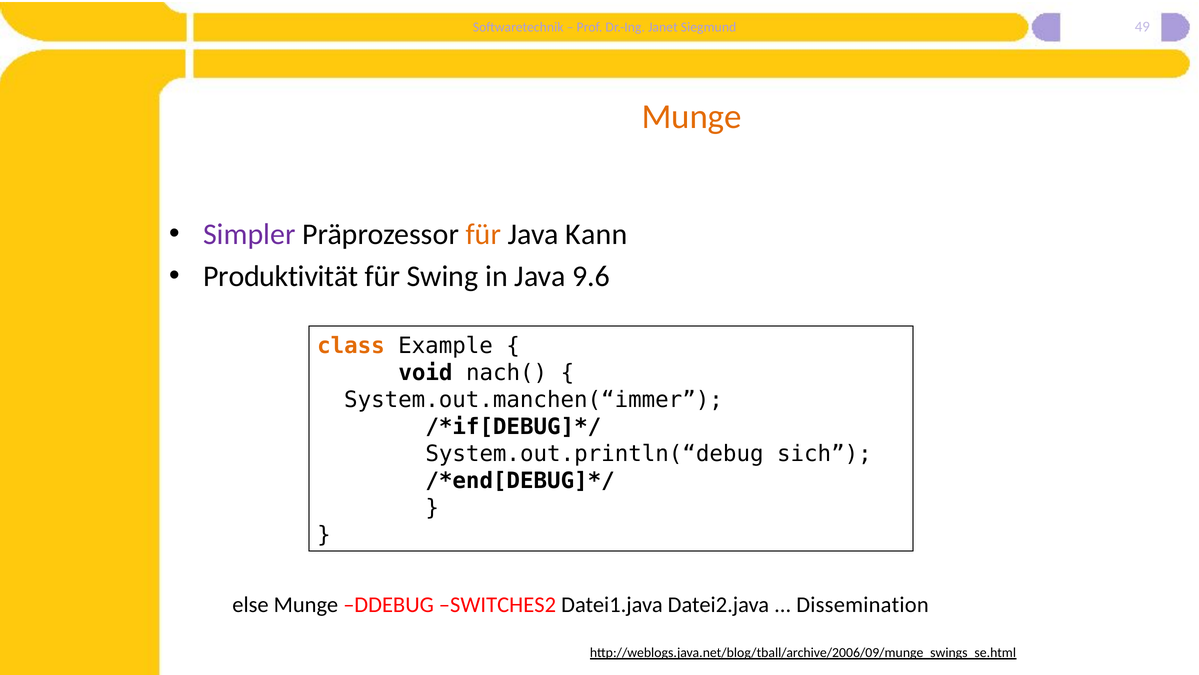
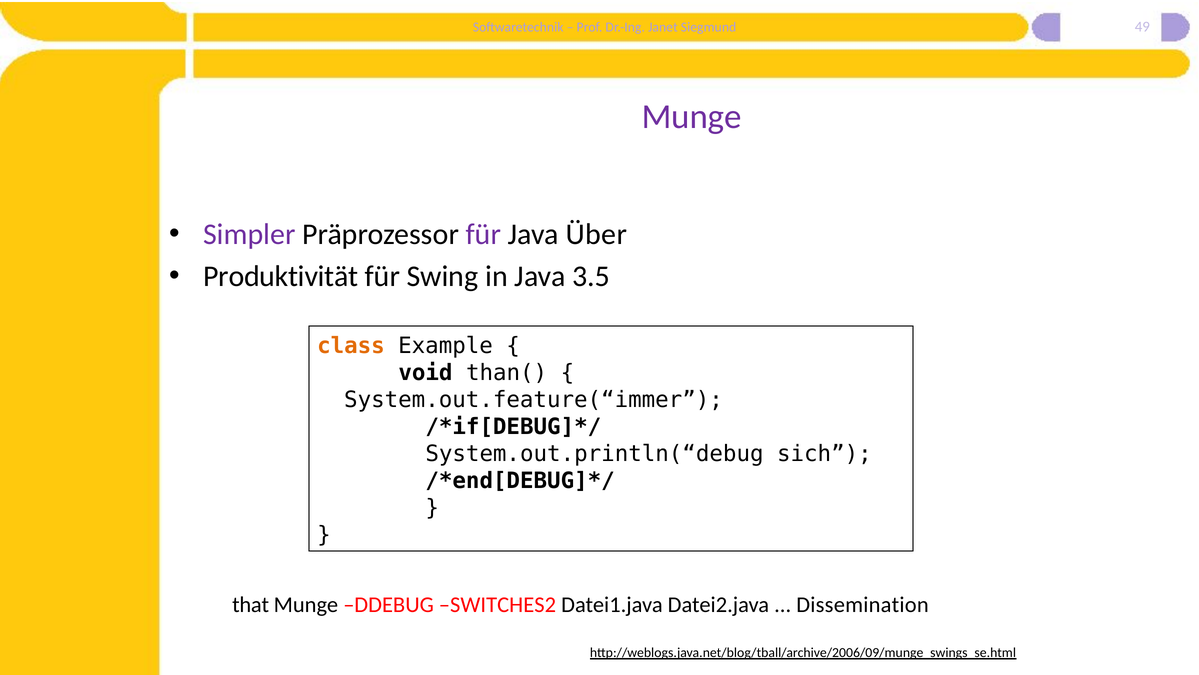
Munge at (692, 116) colour: orange -> purple
für at (483, 234) colour: orange -> purple
Kann: Kann -> Über
9.6: 9.6 -> 3.5
nach(: nach( -> than(
System.out.manchen(“immer: System.out.manchen(“immer -> System.out.feature(“immer
else: else -> that
